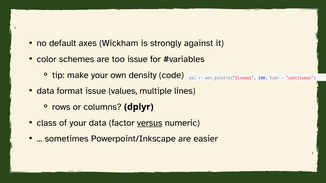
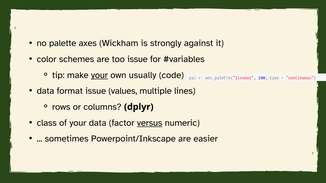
default: default -> palette
your at (99, 75) underline: none -> present
density: density -> usually
